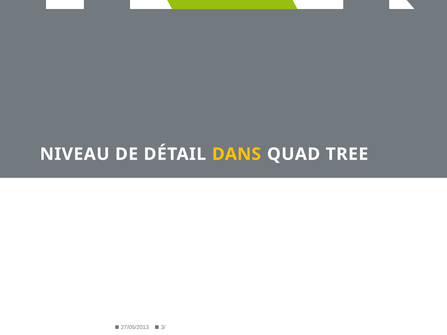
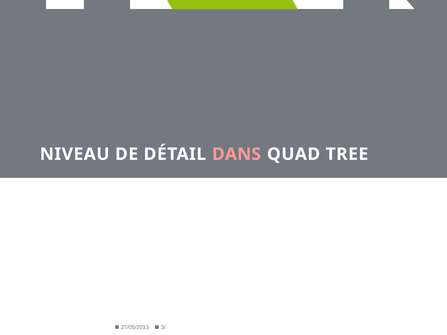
DANS colour: yellow -> pink
